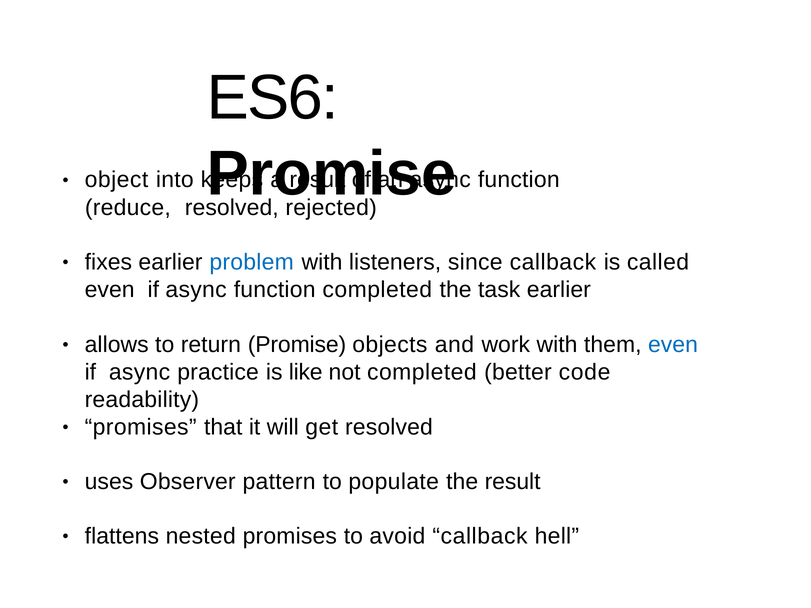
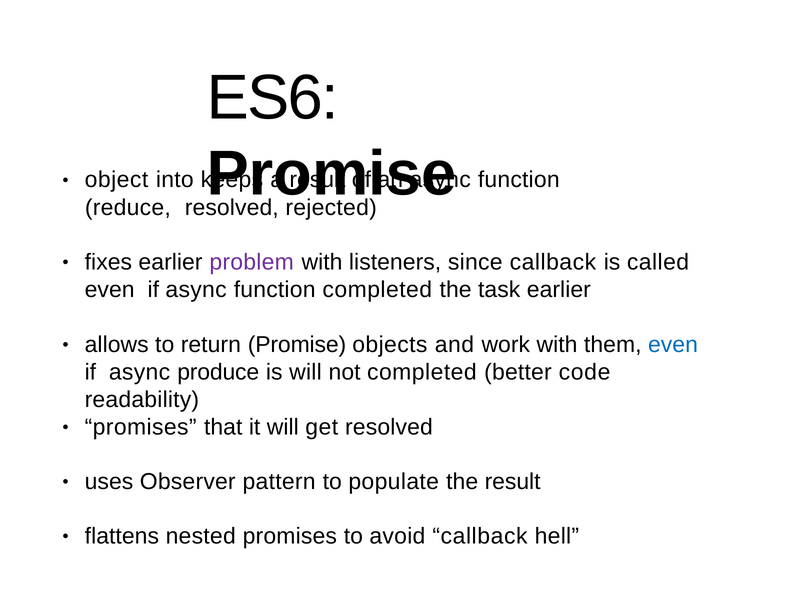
problem colour: blue -> purple
practice: practice -> produce
is like: like -> will
